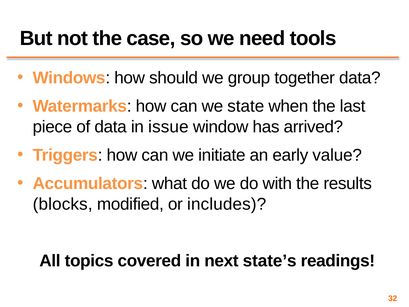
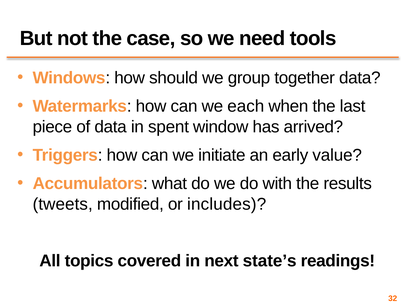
state: state -> each
issue: issue -> spent
blocks: blocks -> tweets
